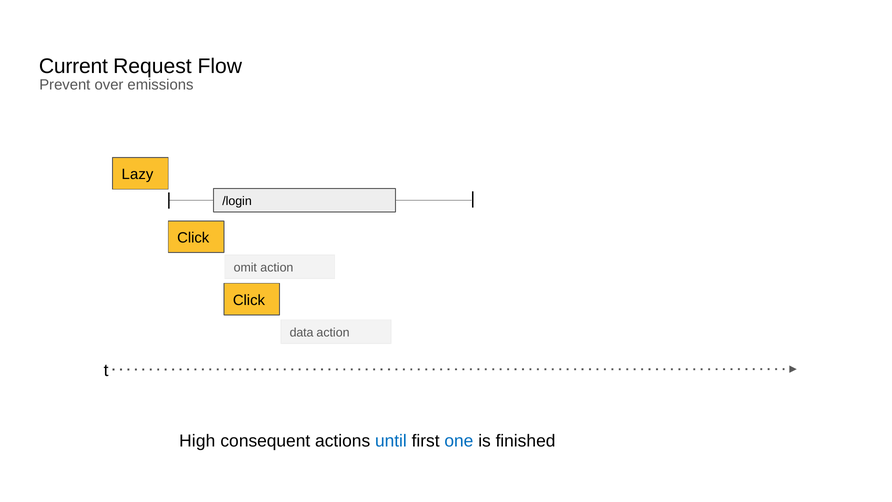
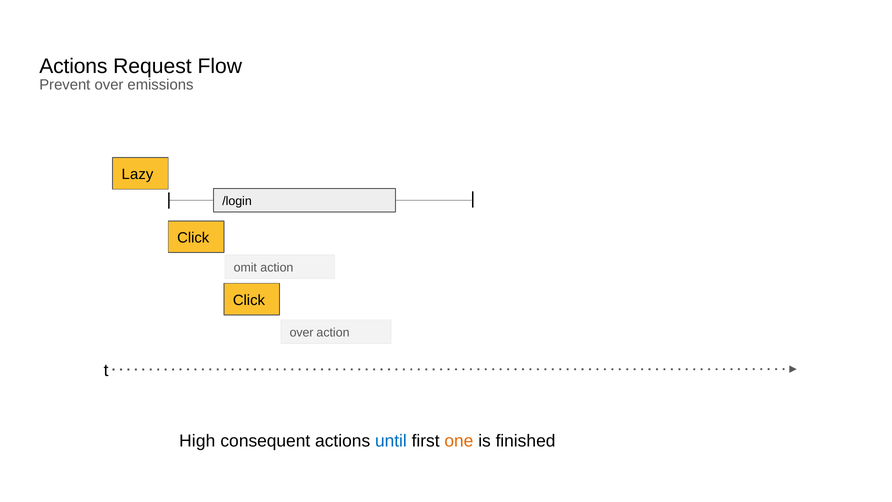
Current at (73, 66): Current -> Actions
data at (302, 332): data -> over
one colour: blue -> orange
